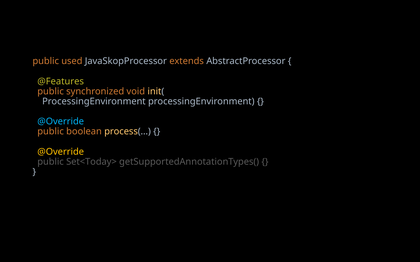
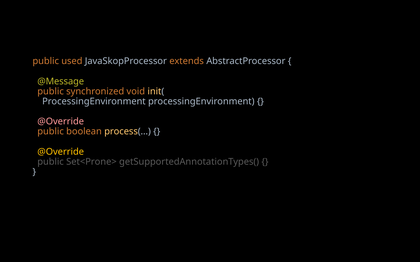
@Features: @Features -> @Message
@Override at (61, 122) colour: light blue -> pink
Set<Today>: Set<Today> -> Set<Prone>
